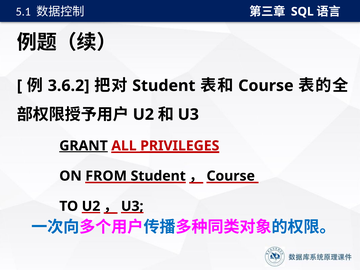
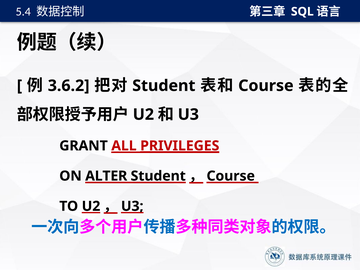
5.1: 5.1 -> 5.4
GRANT underline: present -> none
FROM: FROM -> ALTER
